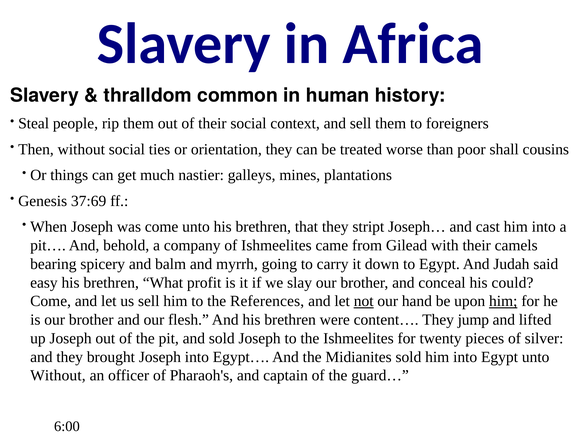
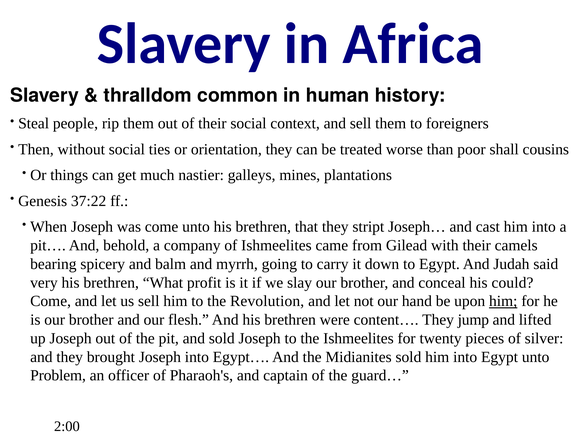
37:69: 37:69 -> 37:22
easy: easy -> very
References: References -> Revolution
not underline: present -> none
Without at (58, 375): Without -> Problem
6:00: 6:00 -> 2:00
